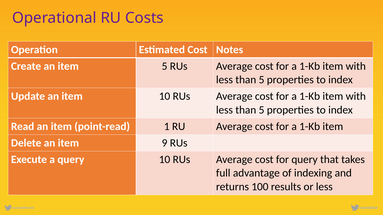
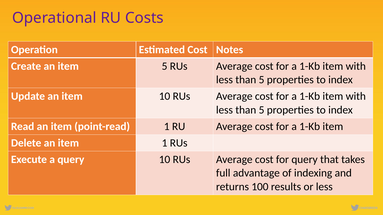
item 9: 9 -> 1
